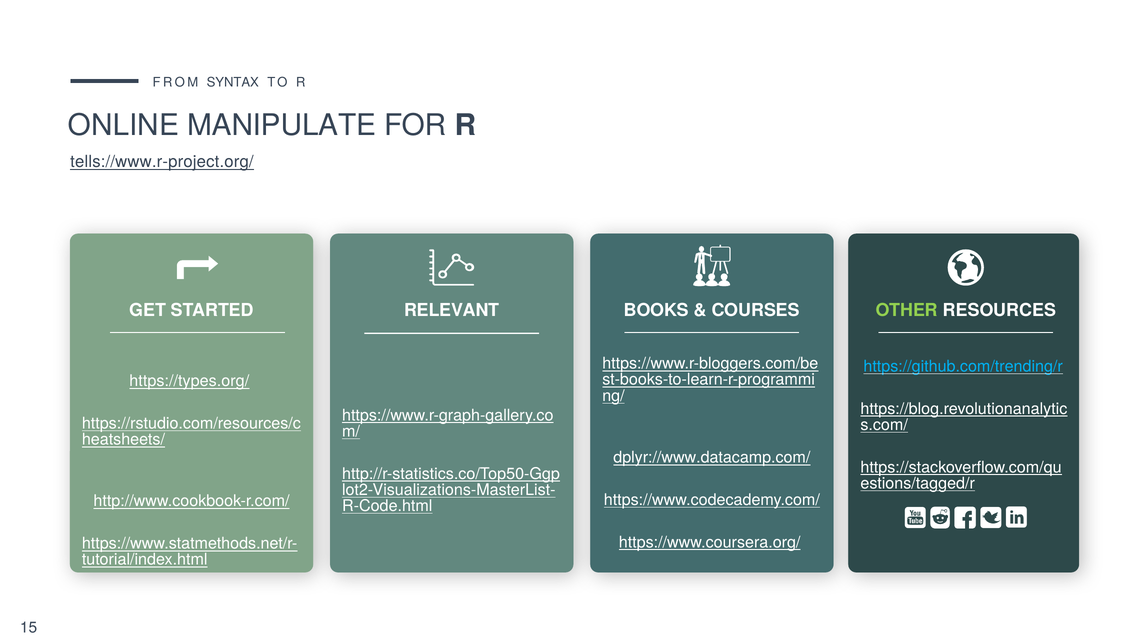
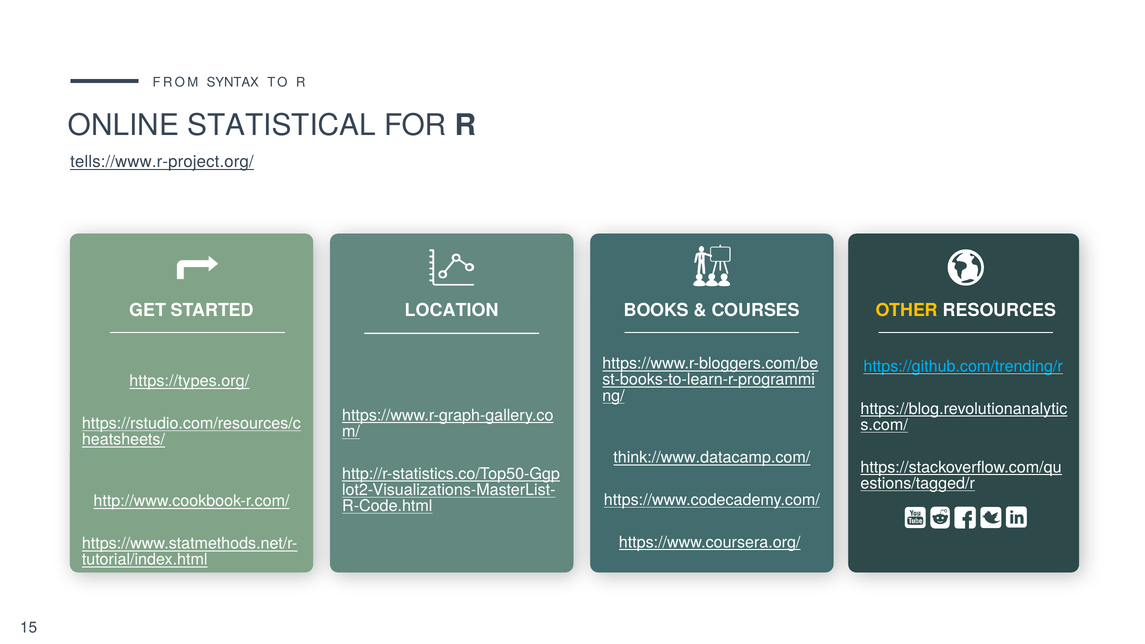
MANIPULATE: MANIPULATE -> STATISTICAL
RELEVANT: RELEVANT -> LOCATION
OTHER colour: light green -> yellow
dplyr://www.datacamp.com/: dplyr://www.datacamp.com/ -> think://www.datacamp.com/
